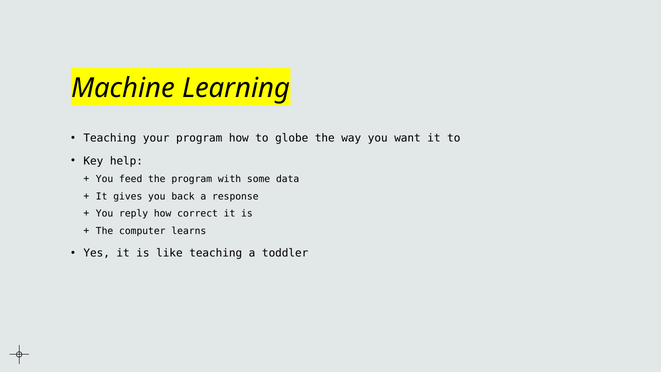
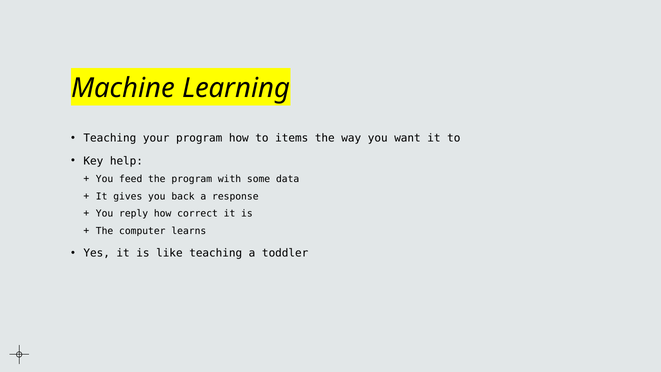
globe: globe -> items
